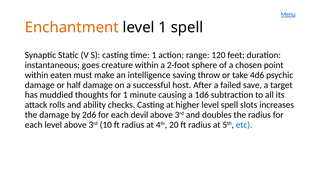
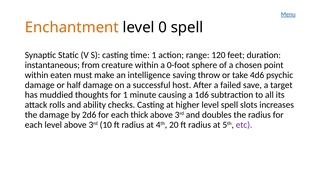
level 1: 1 -> 0
goes: goes -> from
2-foot: 2-foot -> 0-foot
devil: devil -> thick
etc colour: blue -> purple
